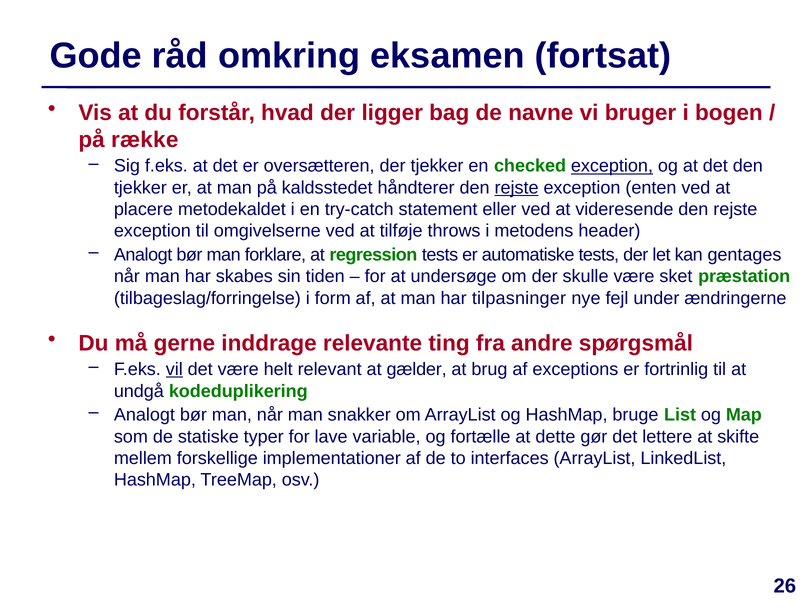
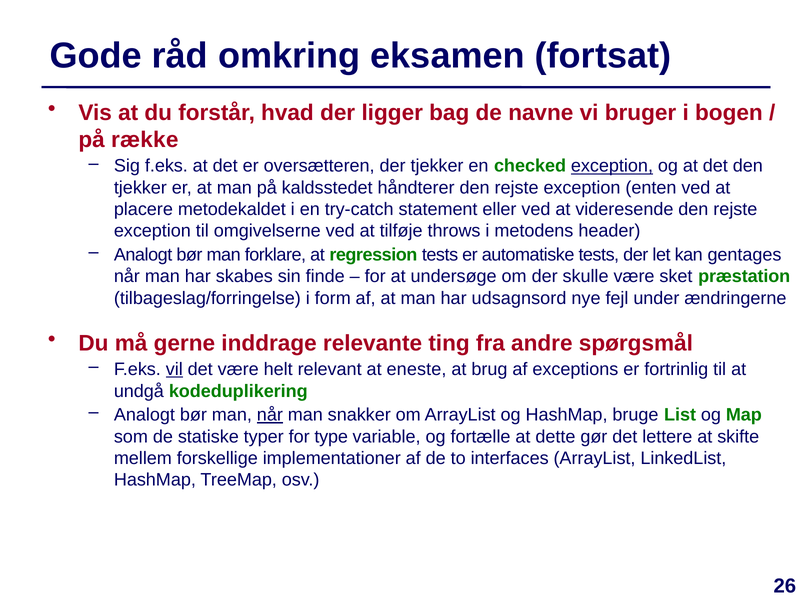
rejste at (517, 188) underline: present -> none
tiden: tiden -> finde
tilpasninger: tilpasninger -> udsagnsord
gælder: gælder -> eneste
når at (270, 415) underline: none -> present
lave: lave -> type
